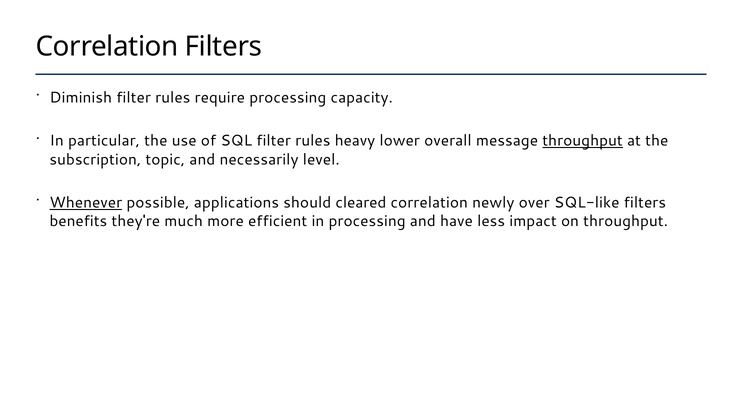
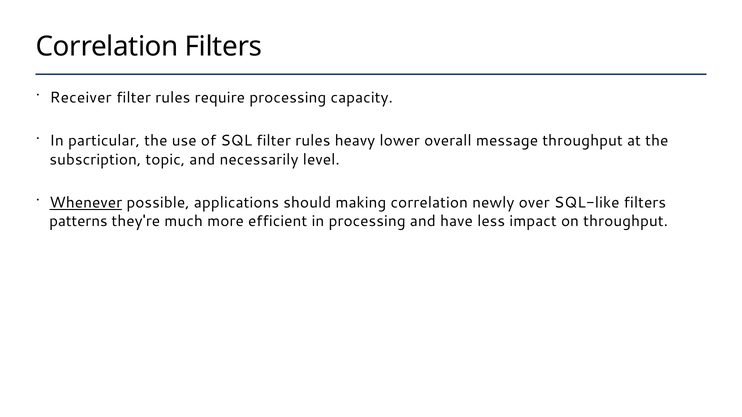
Diminish: Diminish -> Receiver
throughput at (583, 141) underline: present -> none
cleared: cleared -> making
benefits: benefits -> patterns
